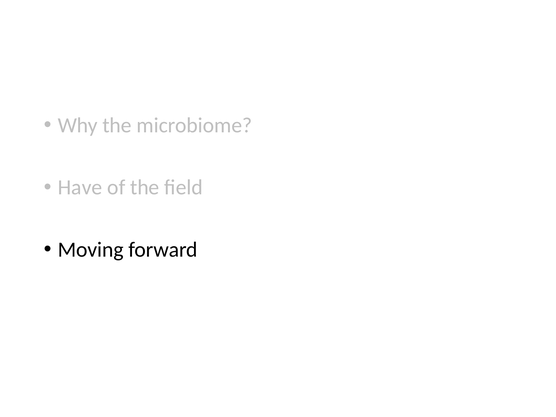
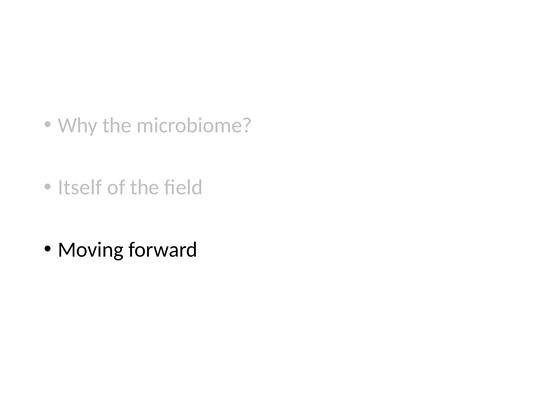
Have: Have -> Itself
